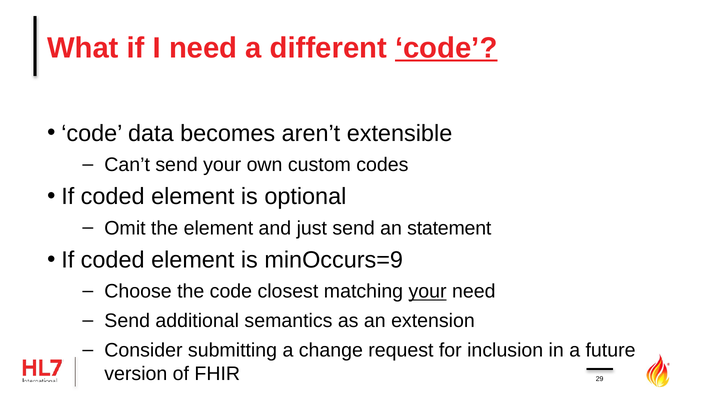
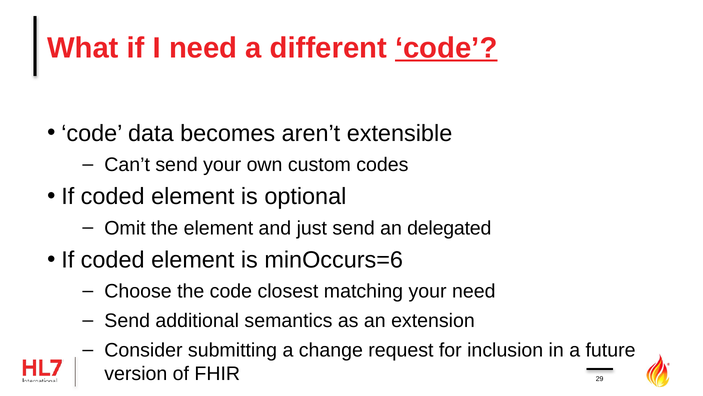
statement: statement -> delegated
minOccurs=9: minOccurs=9 -> minOccurs=6
your at (428, 291) underline: present -> none
